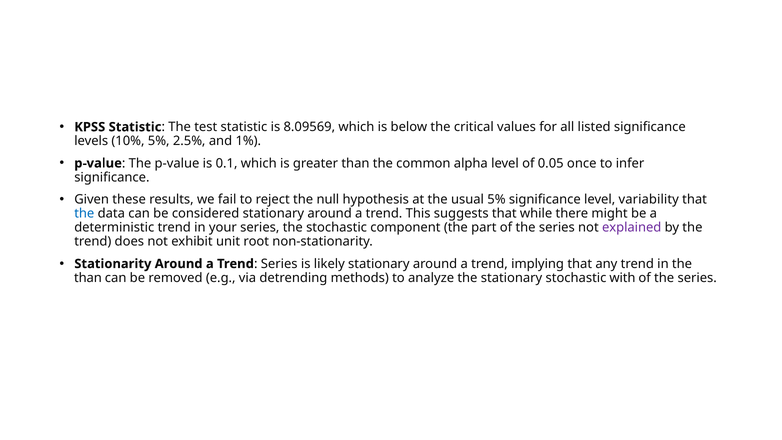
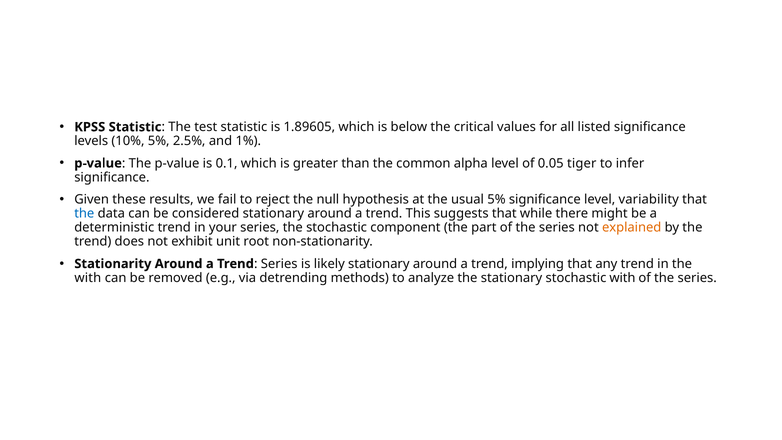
8.09569: 8.09569 -> 1.89605
once: once -> tiger
explained colour: purple -> orange
than at (88, 278): than -> with
